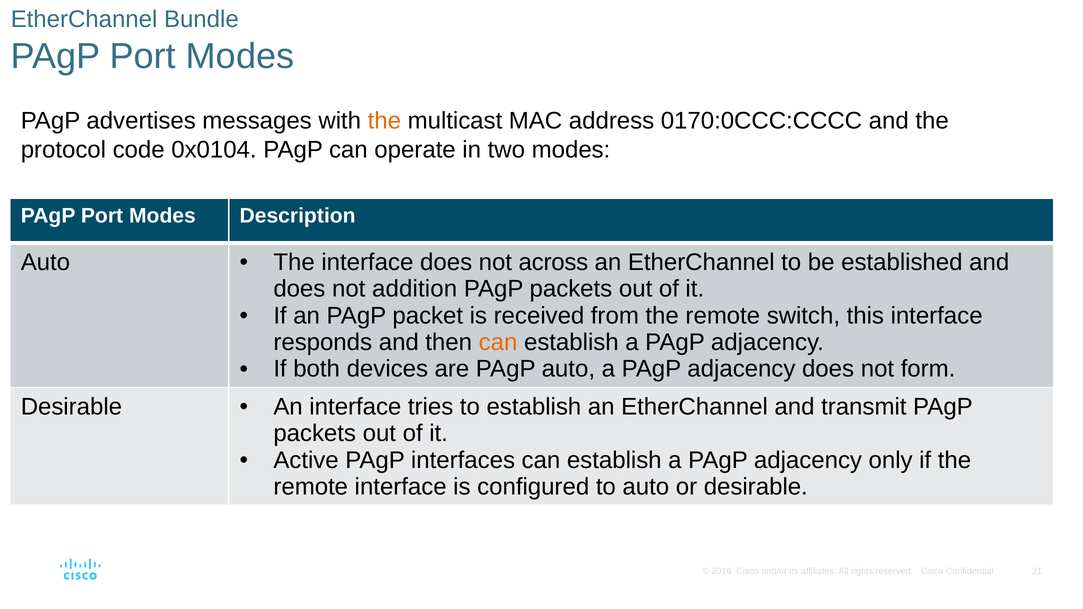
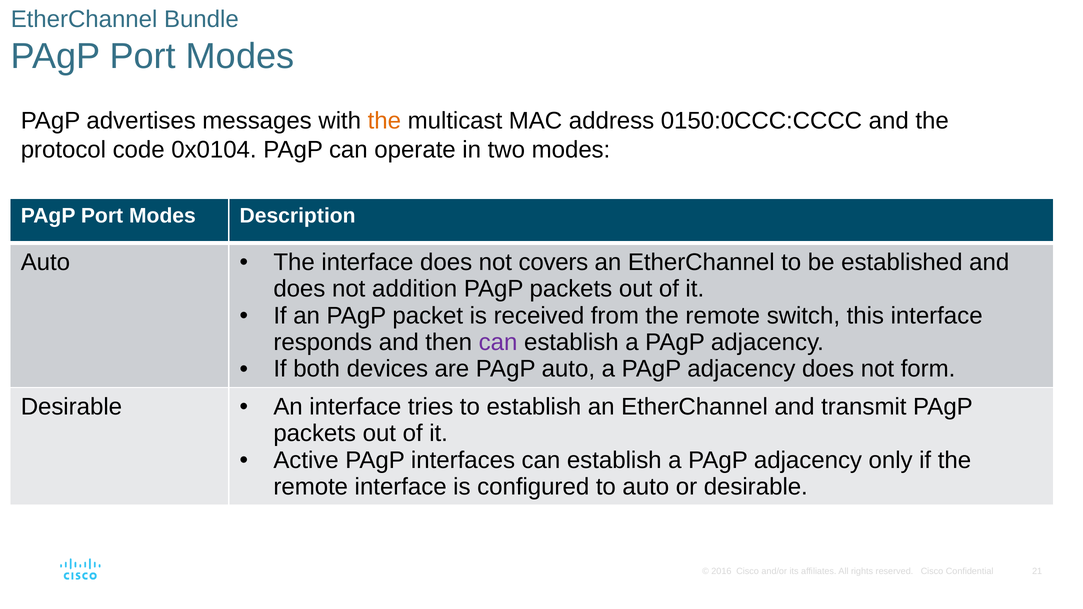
0170:0CCC:CCCC: 0170:0CCC:CCCC -> 0150:0CCC:CCCC
across: across -> covers
can at (498, 342) colour: orange -> purple
